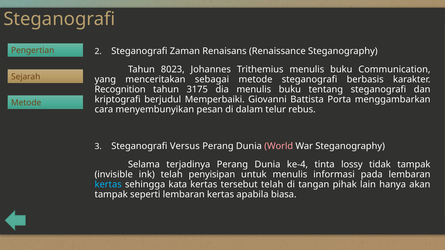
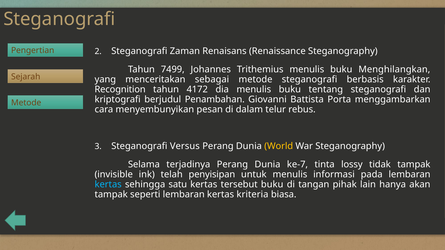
8023: 8023 -> 7499
Communication: Communication -> Menghilangkan
3175: 3175 -> 4172
Memperbaiki: Memperbaiki -> Penambahan
World colour: pink -> yellow
ke-4: ke-4 -> ke-7
kata: kata -> satu
tersebut telah: telah -> buku
apabila: apabila -> kriteria
